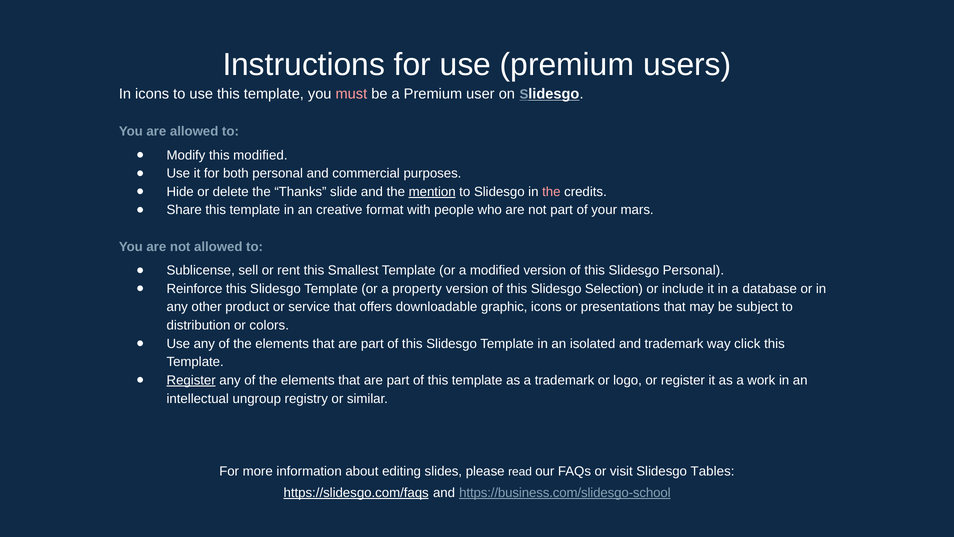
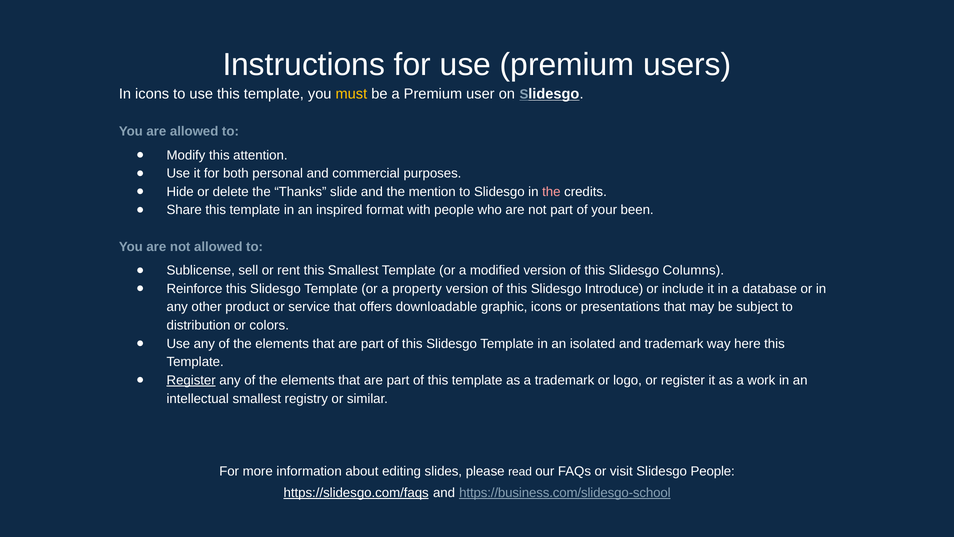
must colour: pink -> yellow
this modified: modified -> attention
mention underline: present -> none
creative: creative -> inspired
mars: mars -> been
Slidesgo Personal: Personal -> Columns
Selection: Selection -> Introduce
click: click -> here
intellectual ungroup: ungroup -> smallest
Slidesgo Tables: Tables -> People
